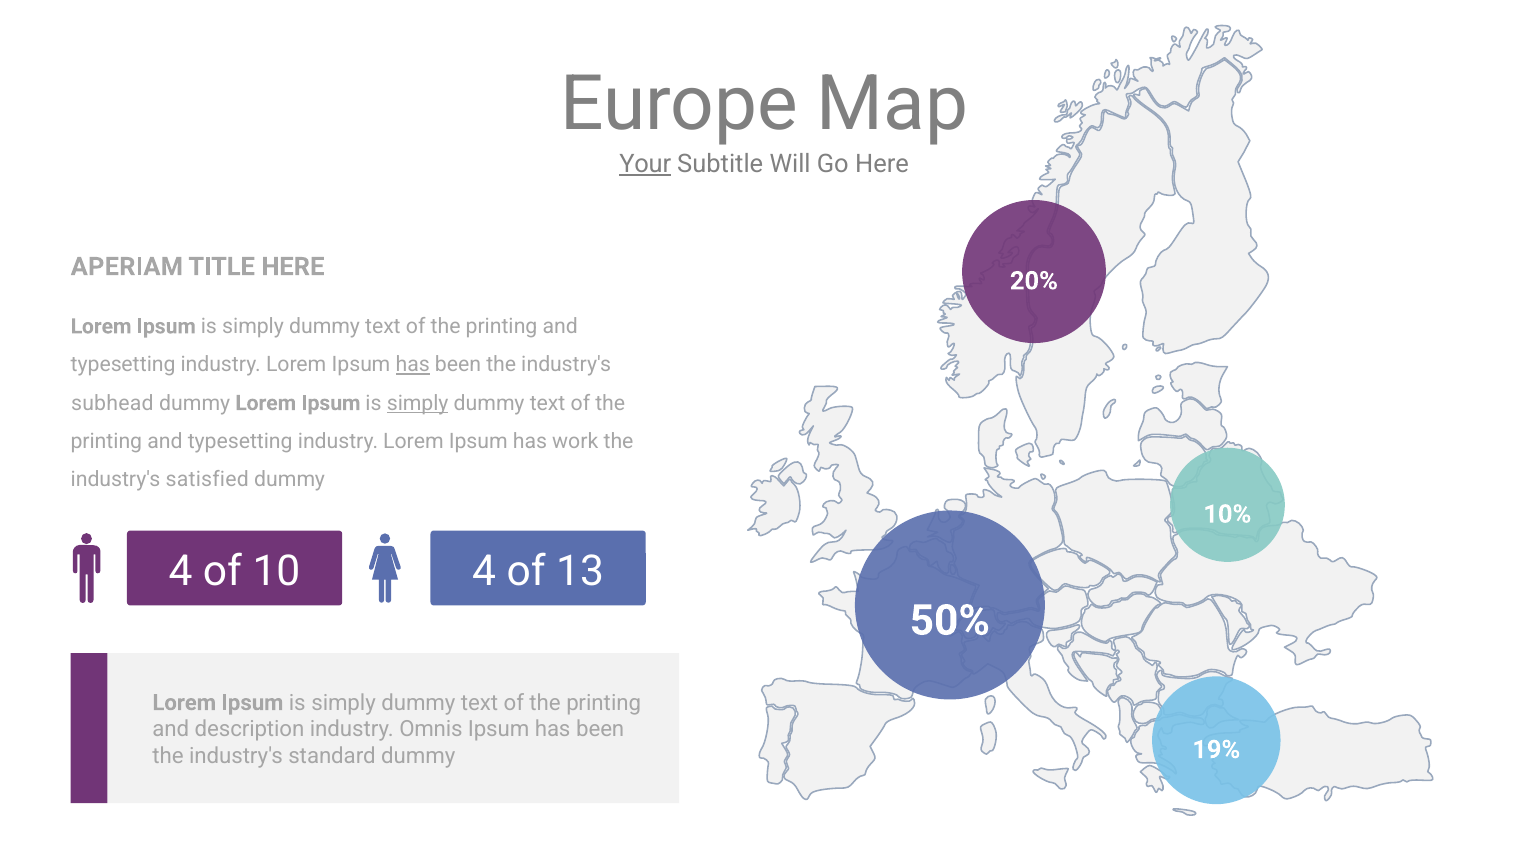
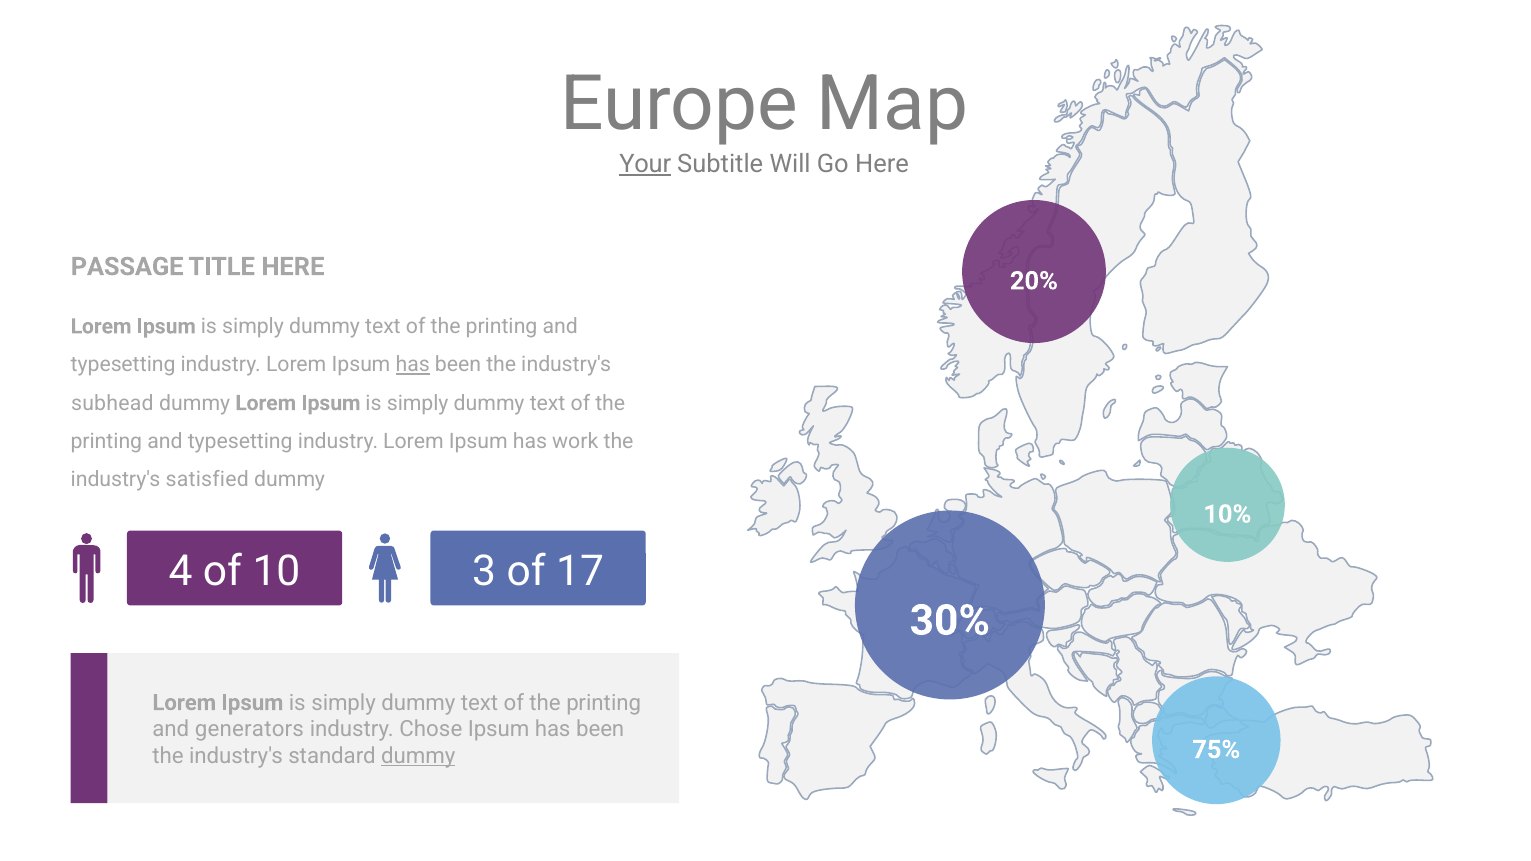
APERIAM: APERIAM -> PASSAGE
simply at (418, 403) underline: present -> none
10 4: 4 -> 3
13: 13 -> 17
50%: 50% -> 30%
description: description -> generators
Omnis: Omnis -> Chose
19%: 19% -> 75%
dummy at (418, 756) underline: none -> present
